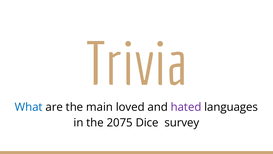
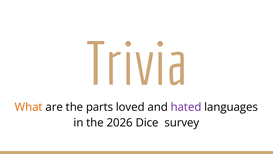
What colour: blue -> orange
main: main -> parts
2075: 2075 -> 2026
